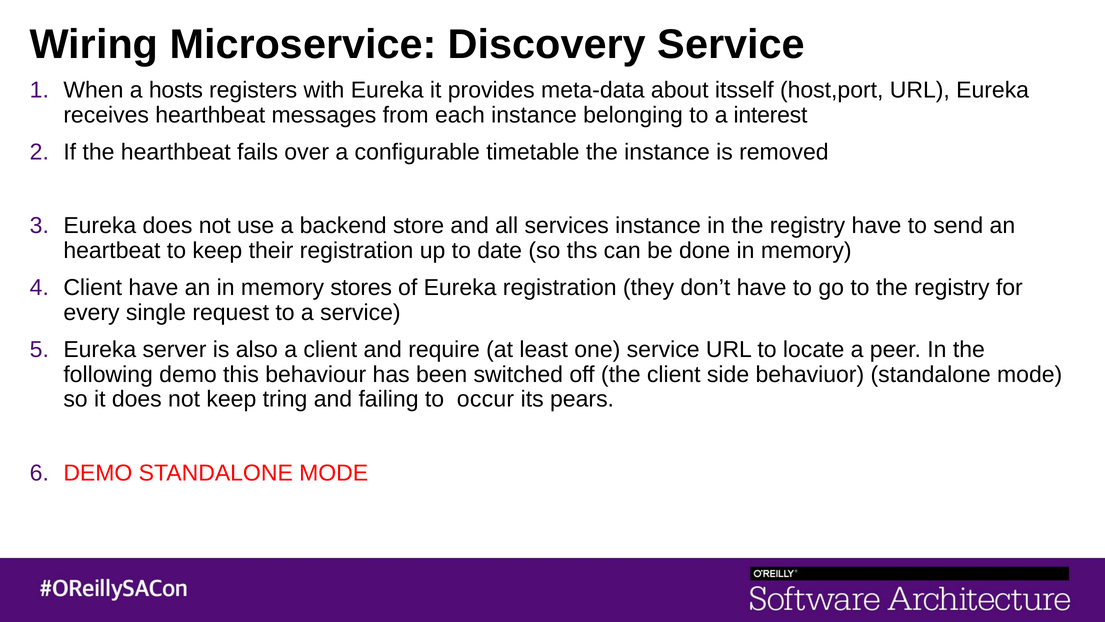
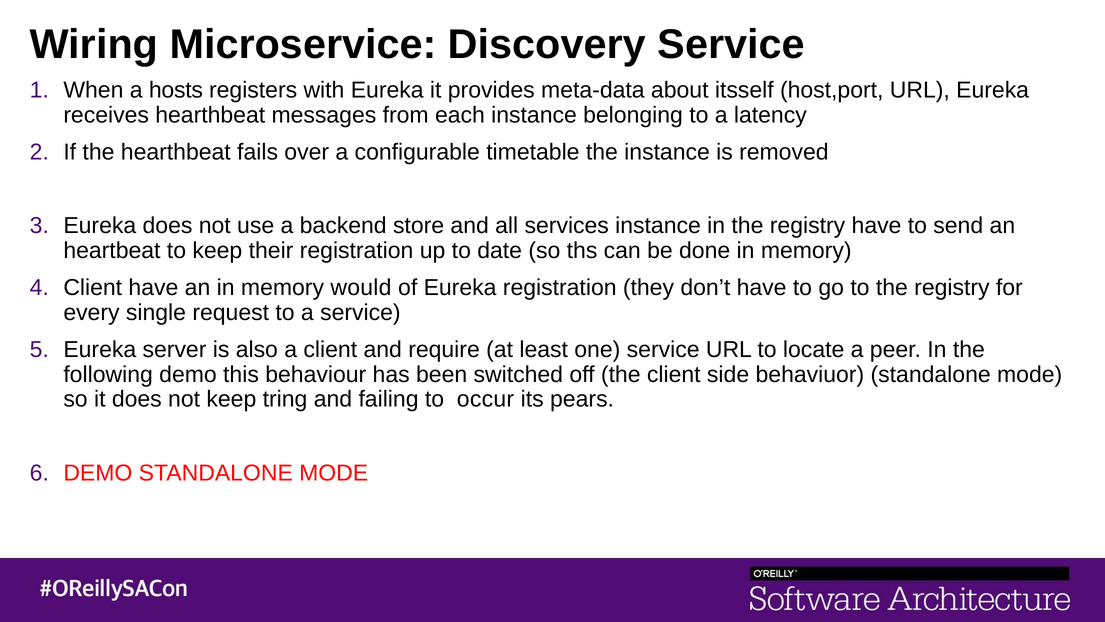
interest: interest -> latency
stores: stores -> would
